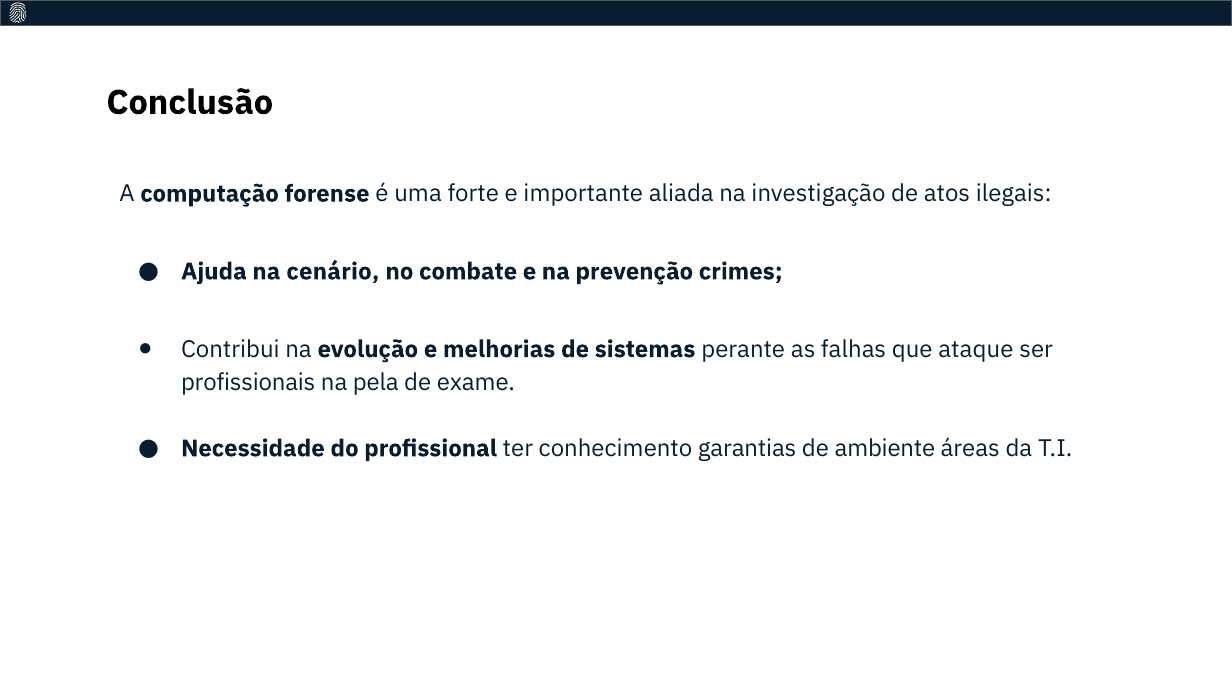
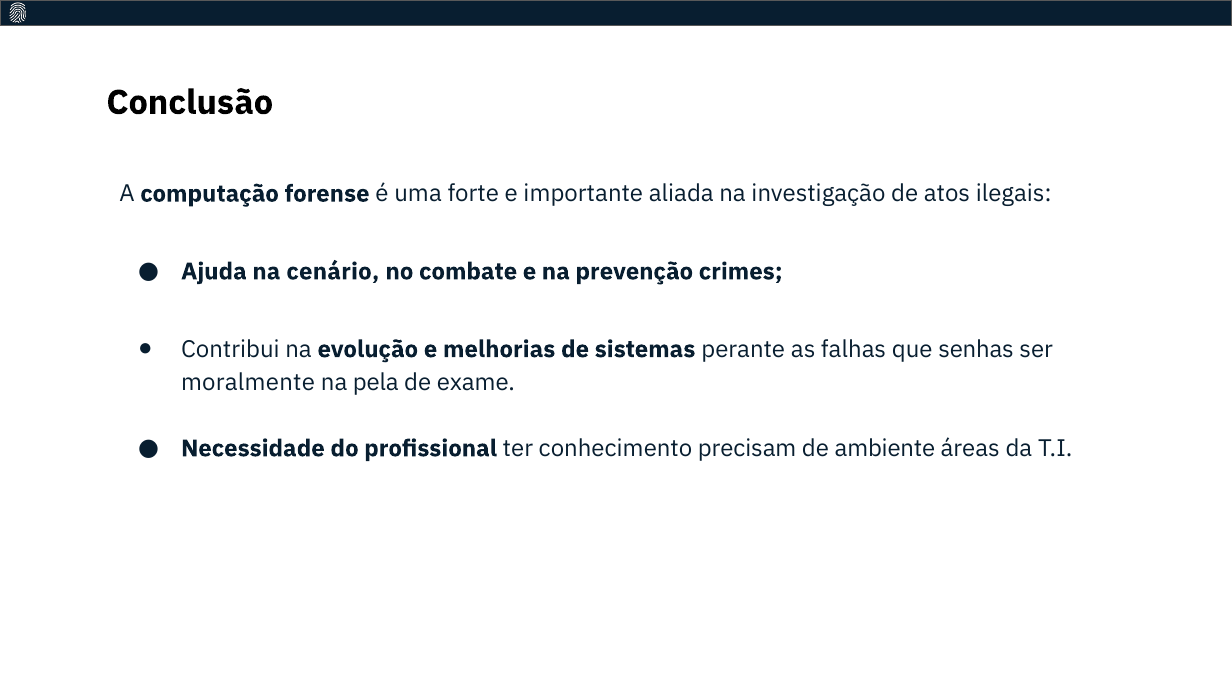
ataque: ataque -> senhas
profissionais: profissionais -> moralmente
garantias: garantias -> precisam
